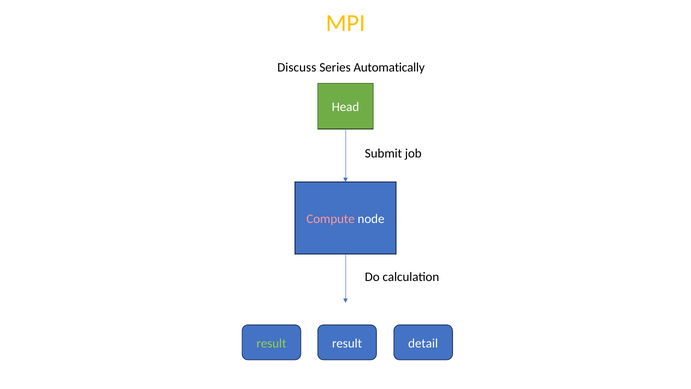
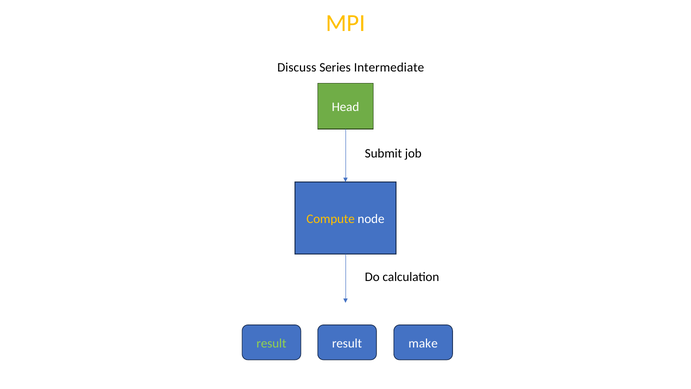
Automatically: Automatically -> Intermediate
Compute colour: pink -> yellow
detail: detail -> make
